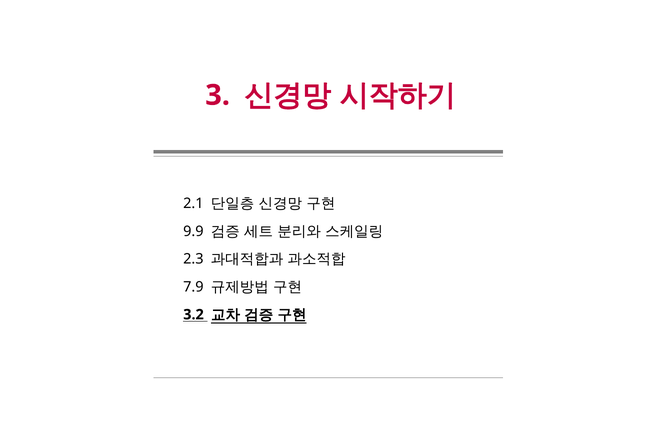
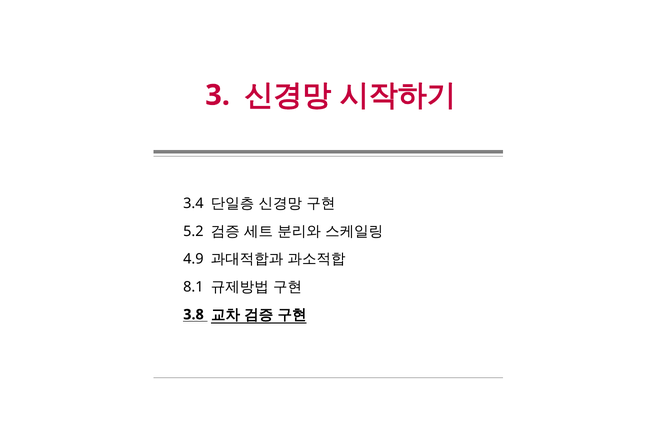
2.1: 2.1 -> 3.4
9.9: 9.9 -> 5.2
2.3: 2.3 -> 4.9
7.9: 7.9 -> 8.1
3.2: 3.2 -> 3.8
